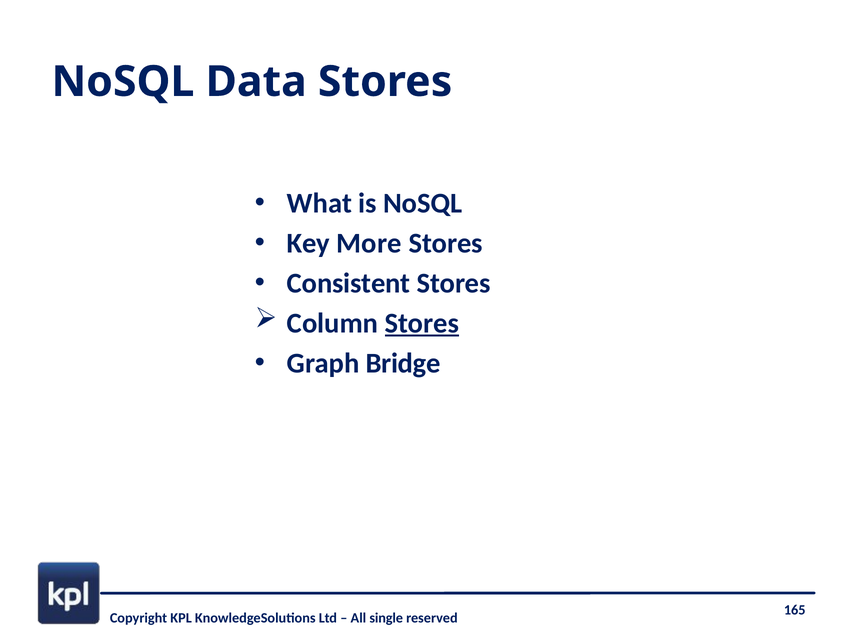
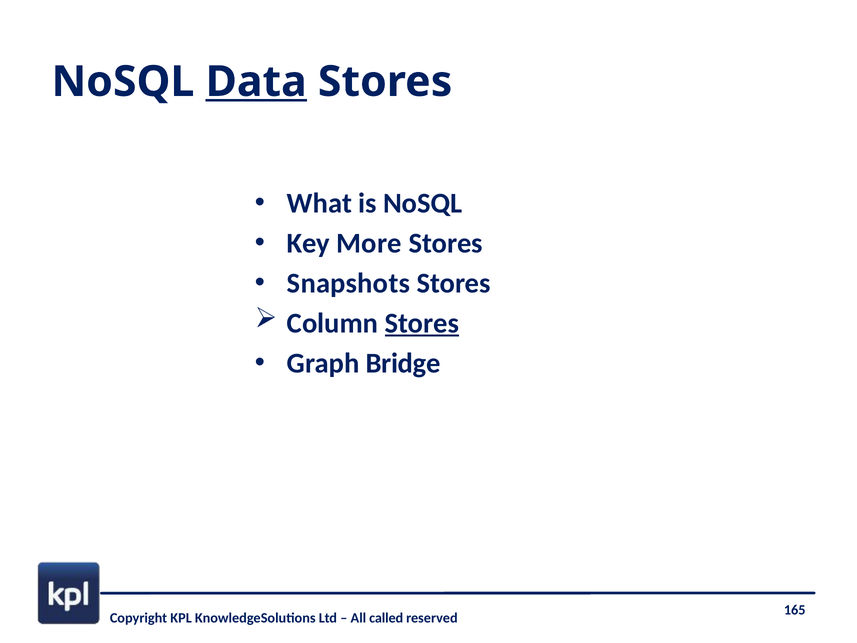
Data underline: none -> present
Consistent: Consistent -> Snapshots
single: single -> called
